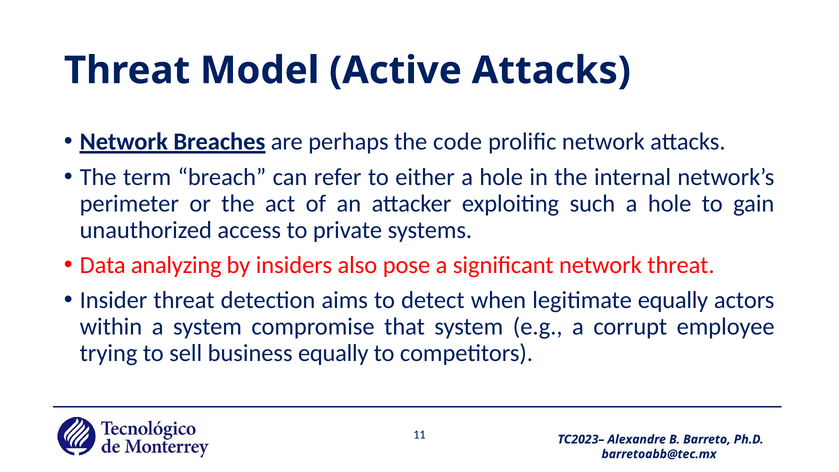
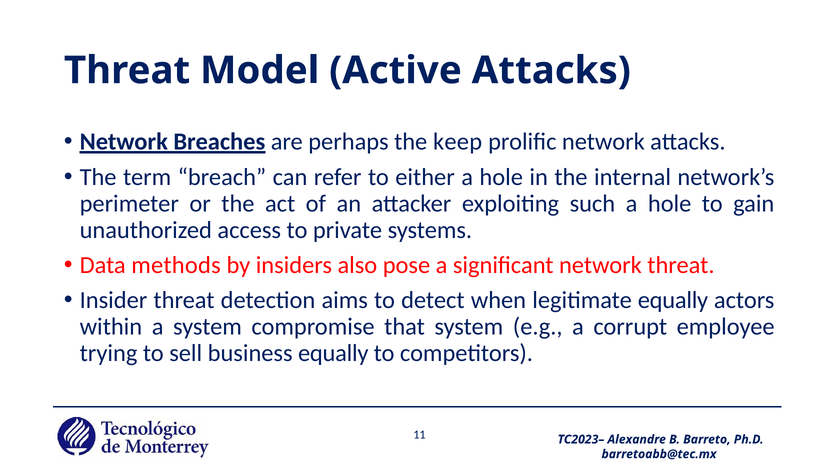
code: code -> keep
analyzing: analyzing -> methods
